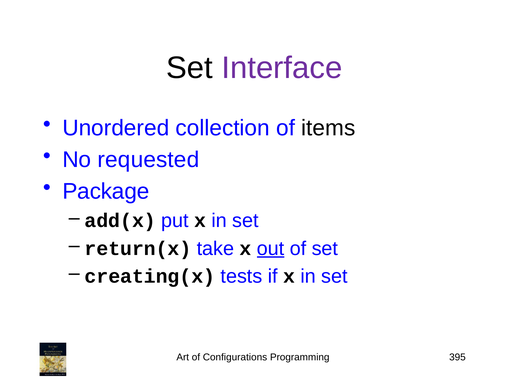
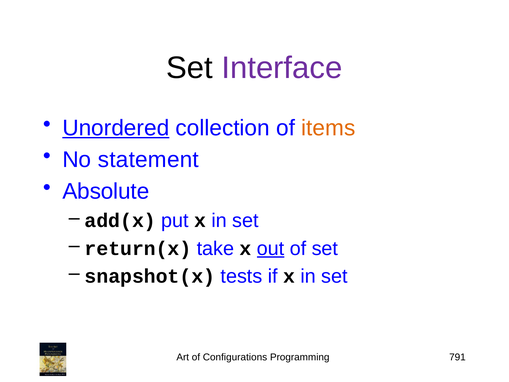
Unordered underline: none -> present
items colour: black -> orange
requested: requested -> statement
Package: Package -> Absolute
creating(x: creating(x -> snapshot(x
395: 395 -> 791
